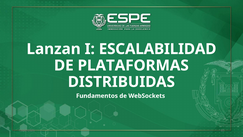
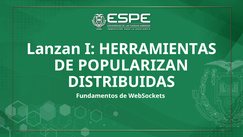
ESCALABILIDAD: ESCALABILIDAD -> HERRAMIENTAS
PLATAFORMAS: PLATAFORMAS -> POPULARIZAN
